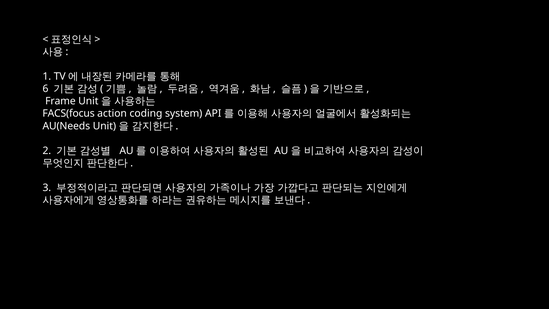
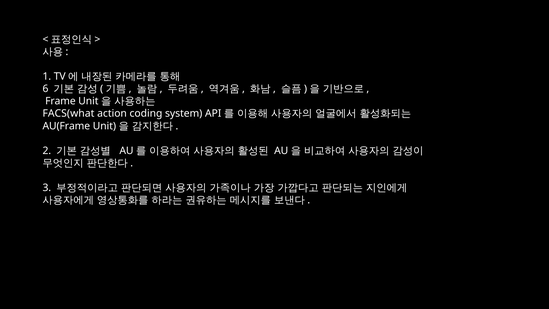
FACS(focus: FACS(focus -> FACS(what
AU(Needs: AU(Needs -> AU(Frame
